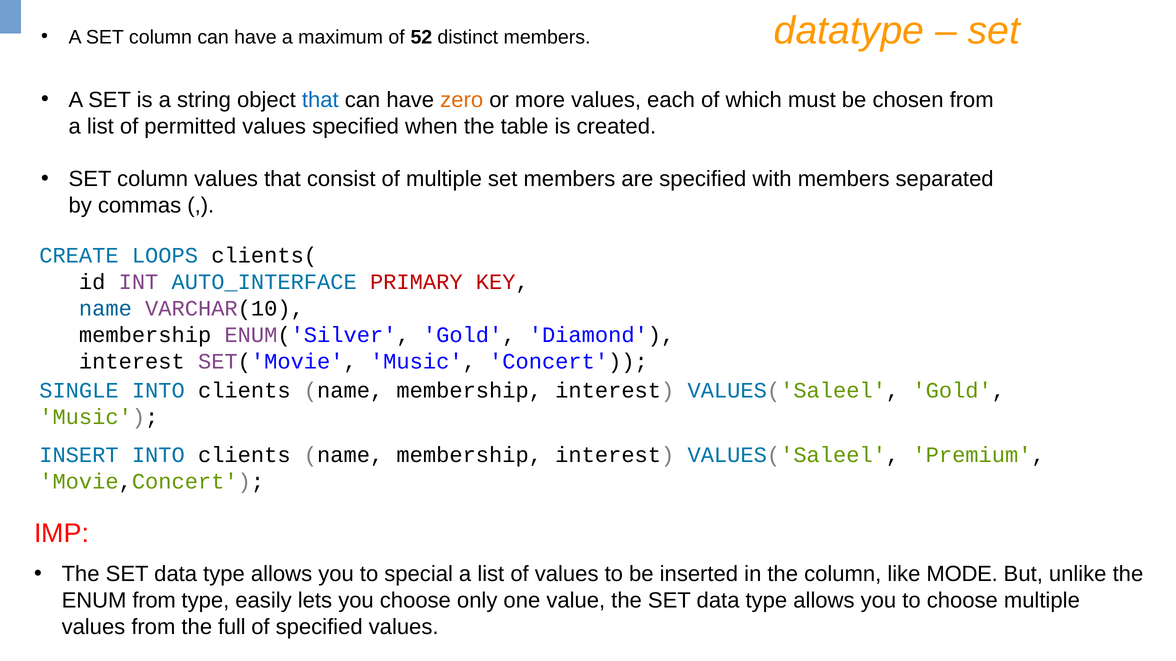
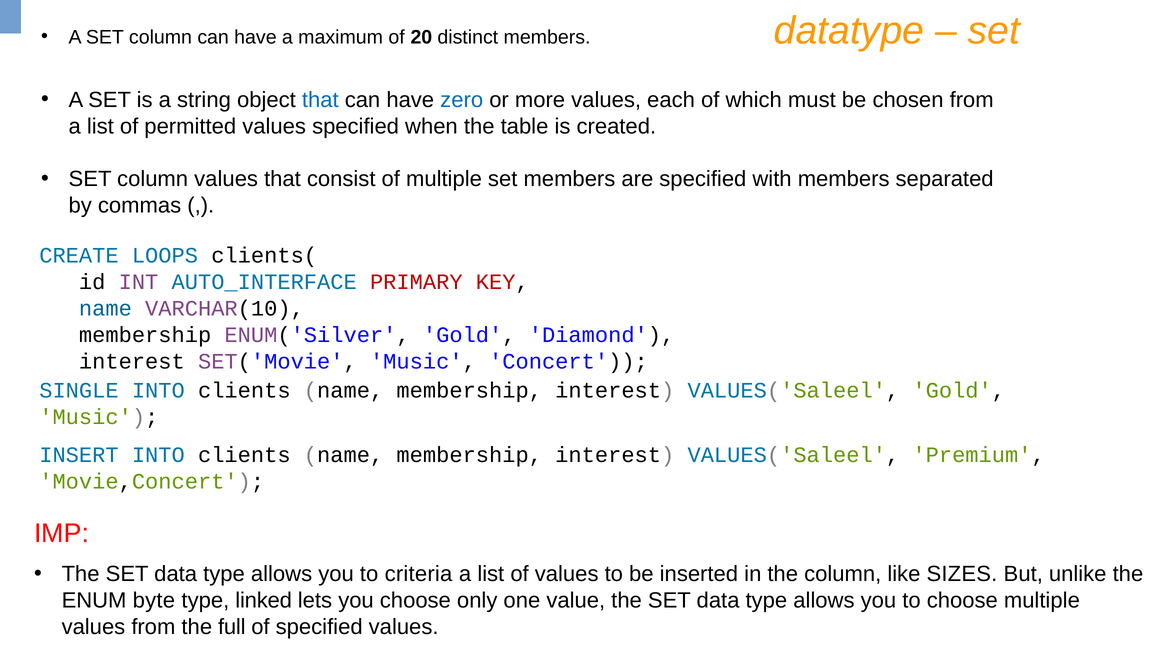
52: 52 -> 20
zero colour: orange -> blue
special: special -> criteria
MODE: MODE -> SIZES
ENUM from: from -> byte
easily: easily -> linked
